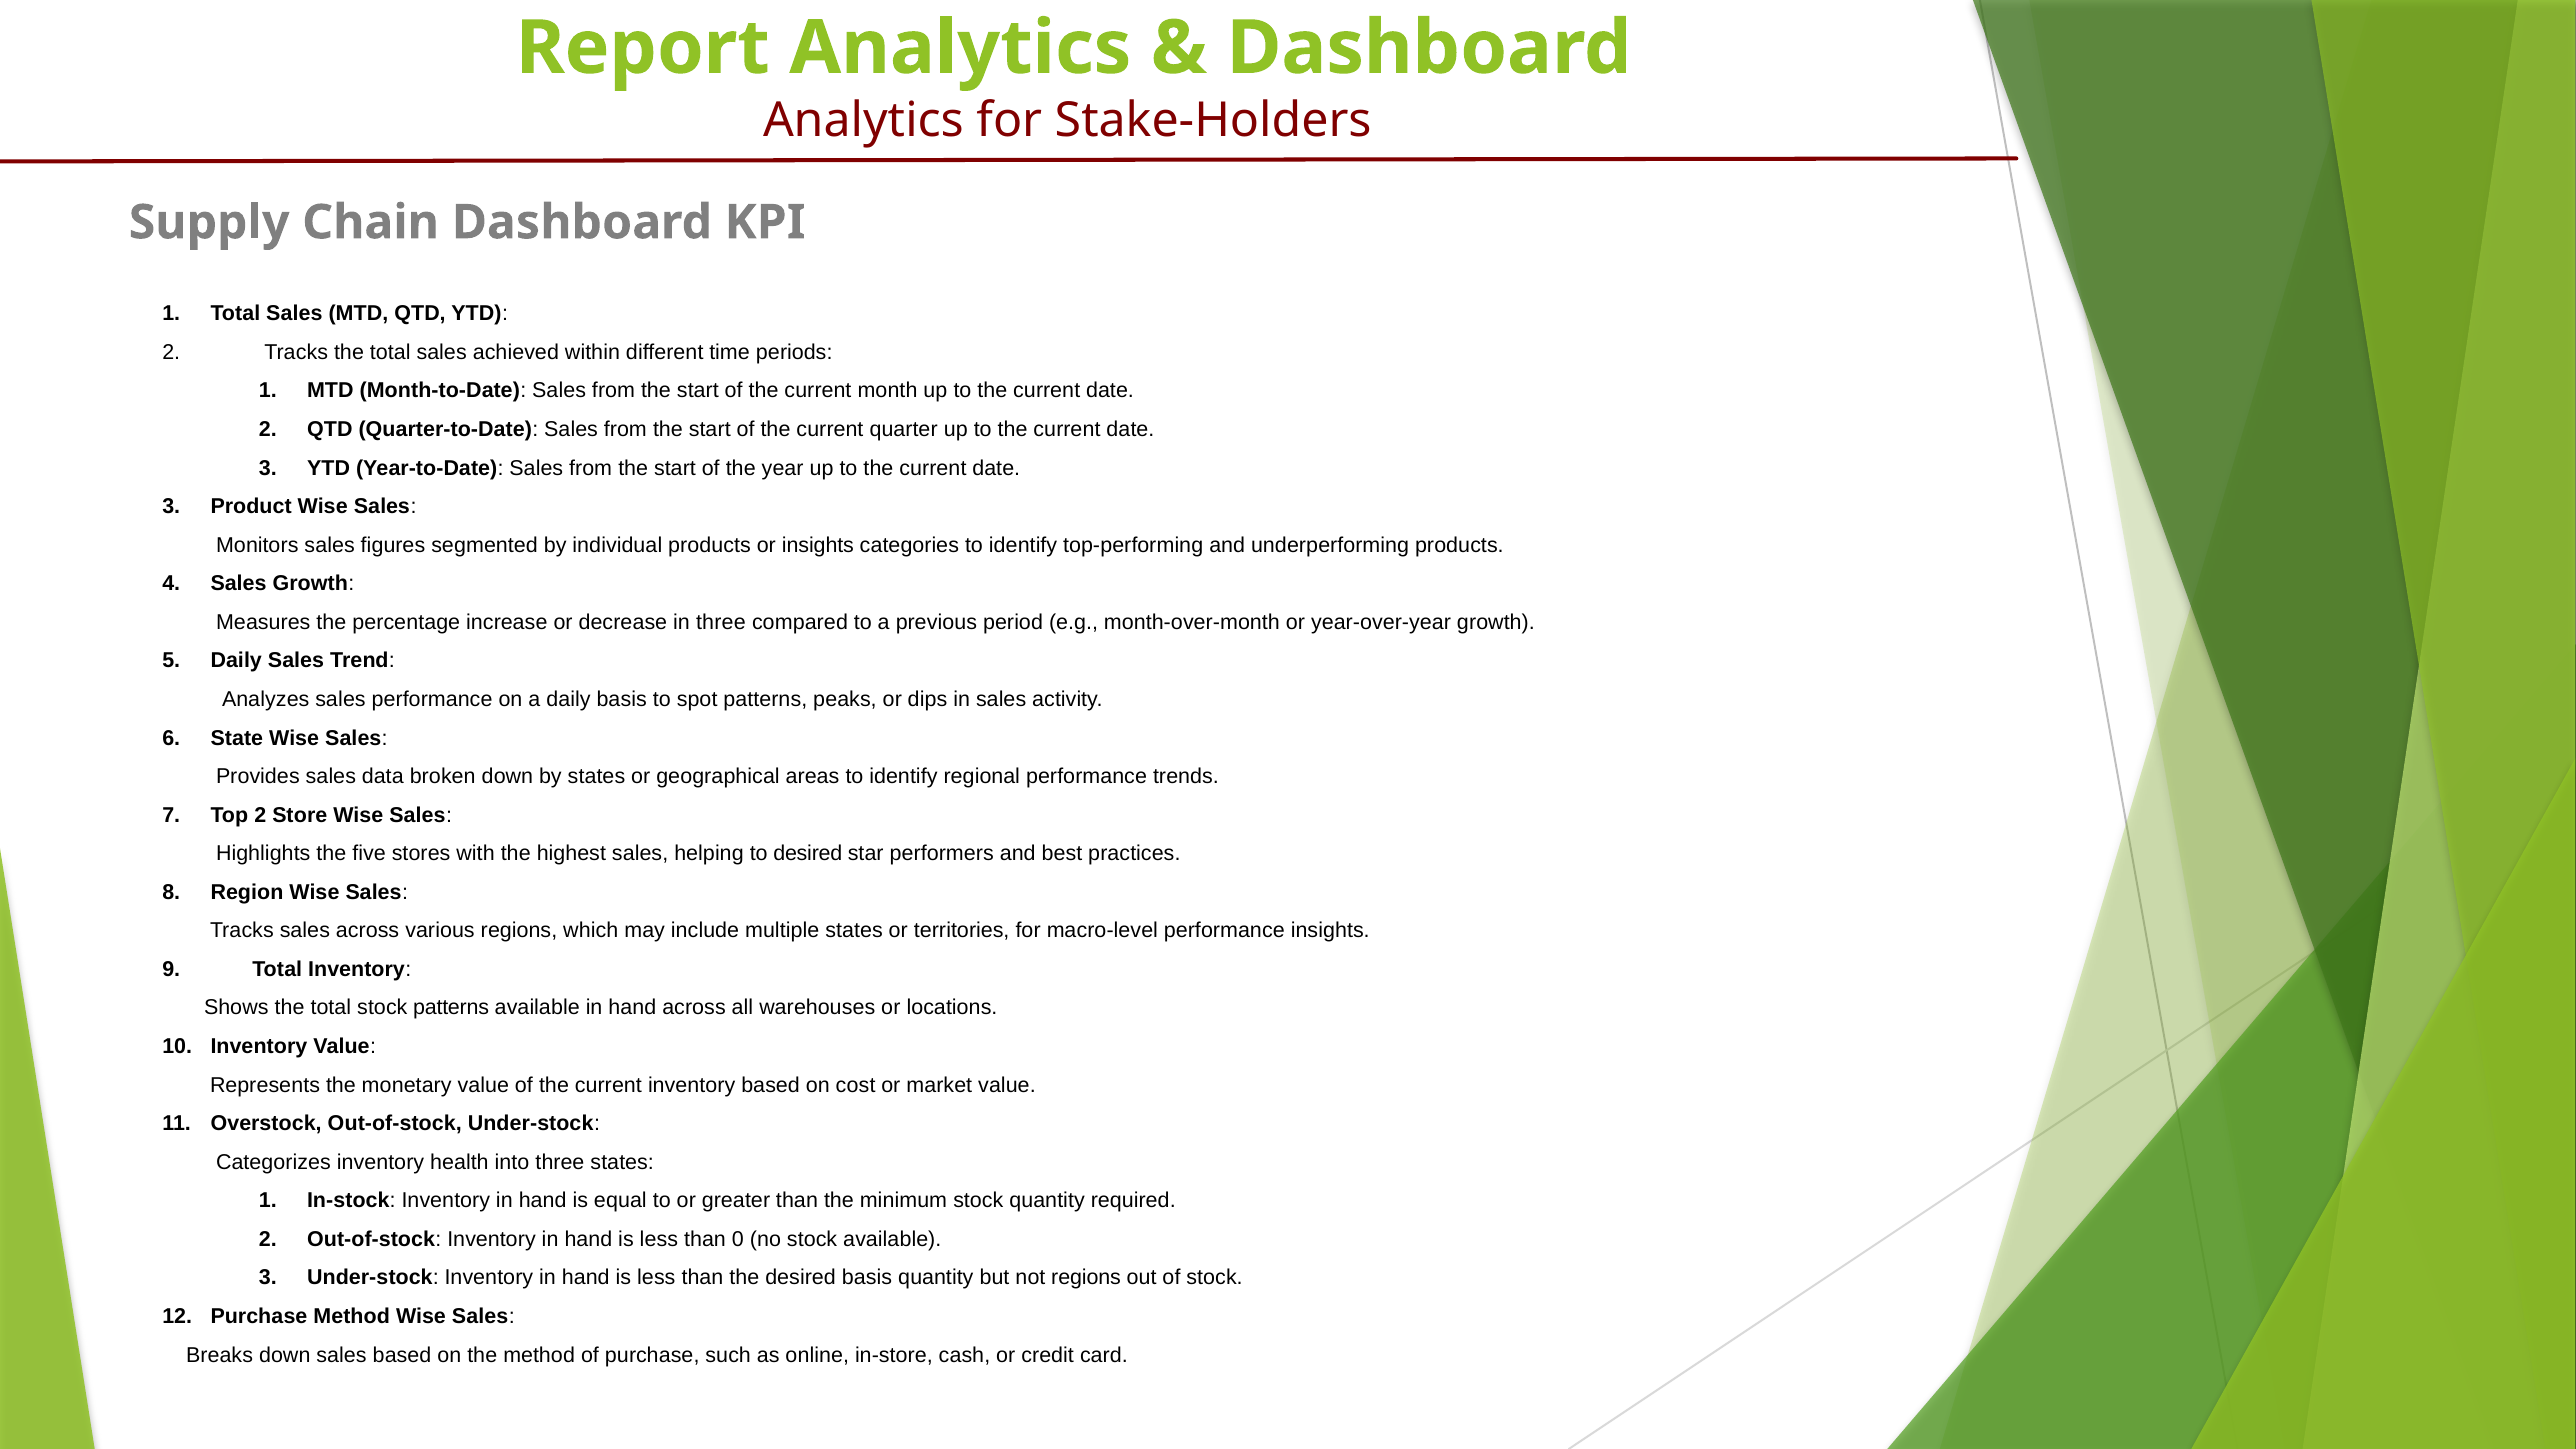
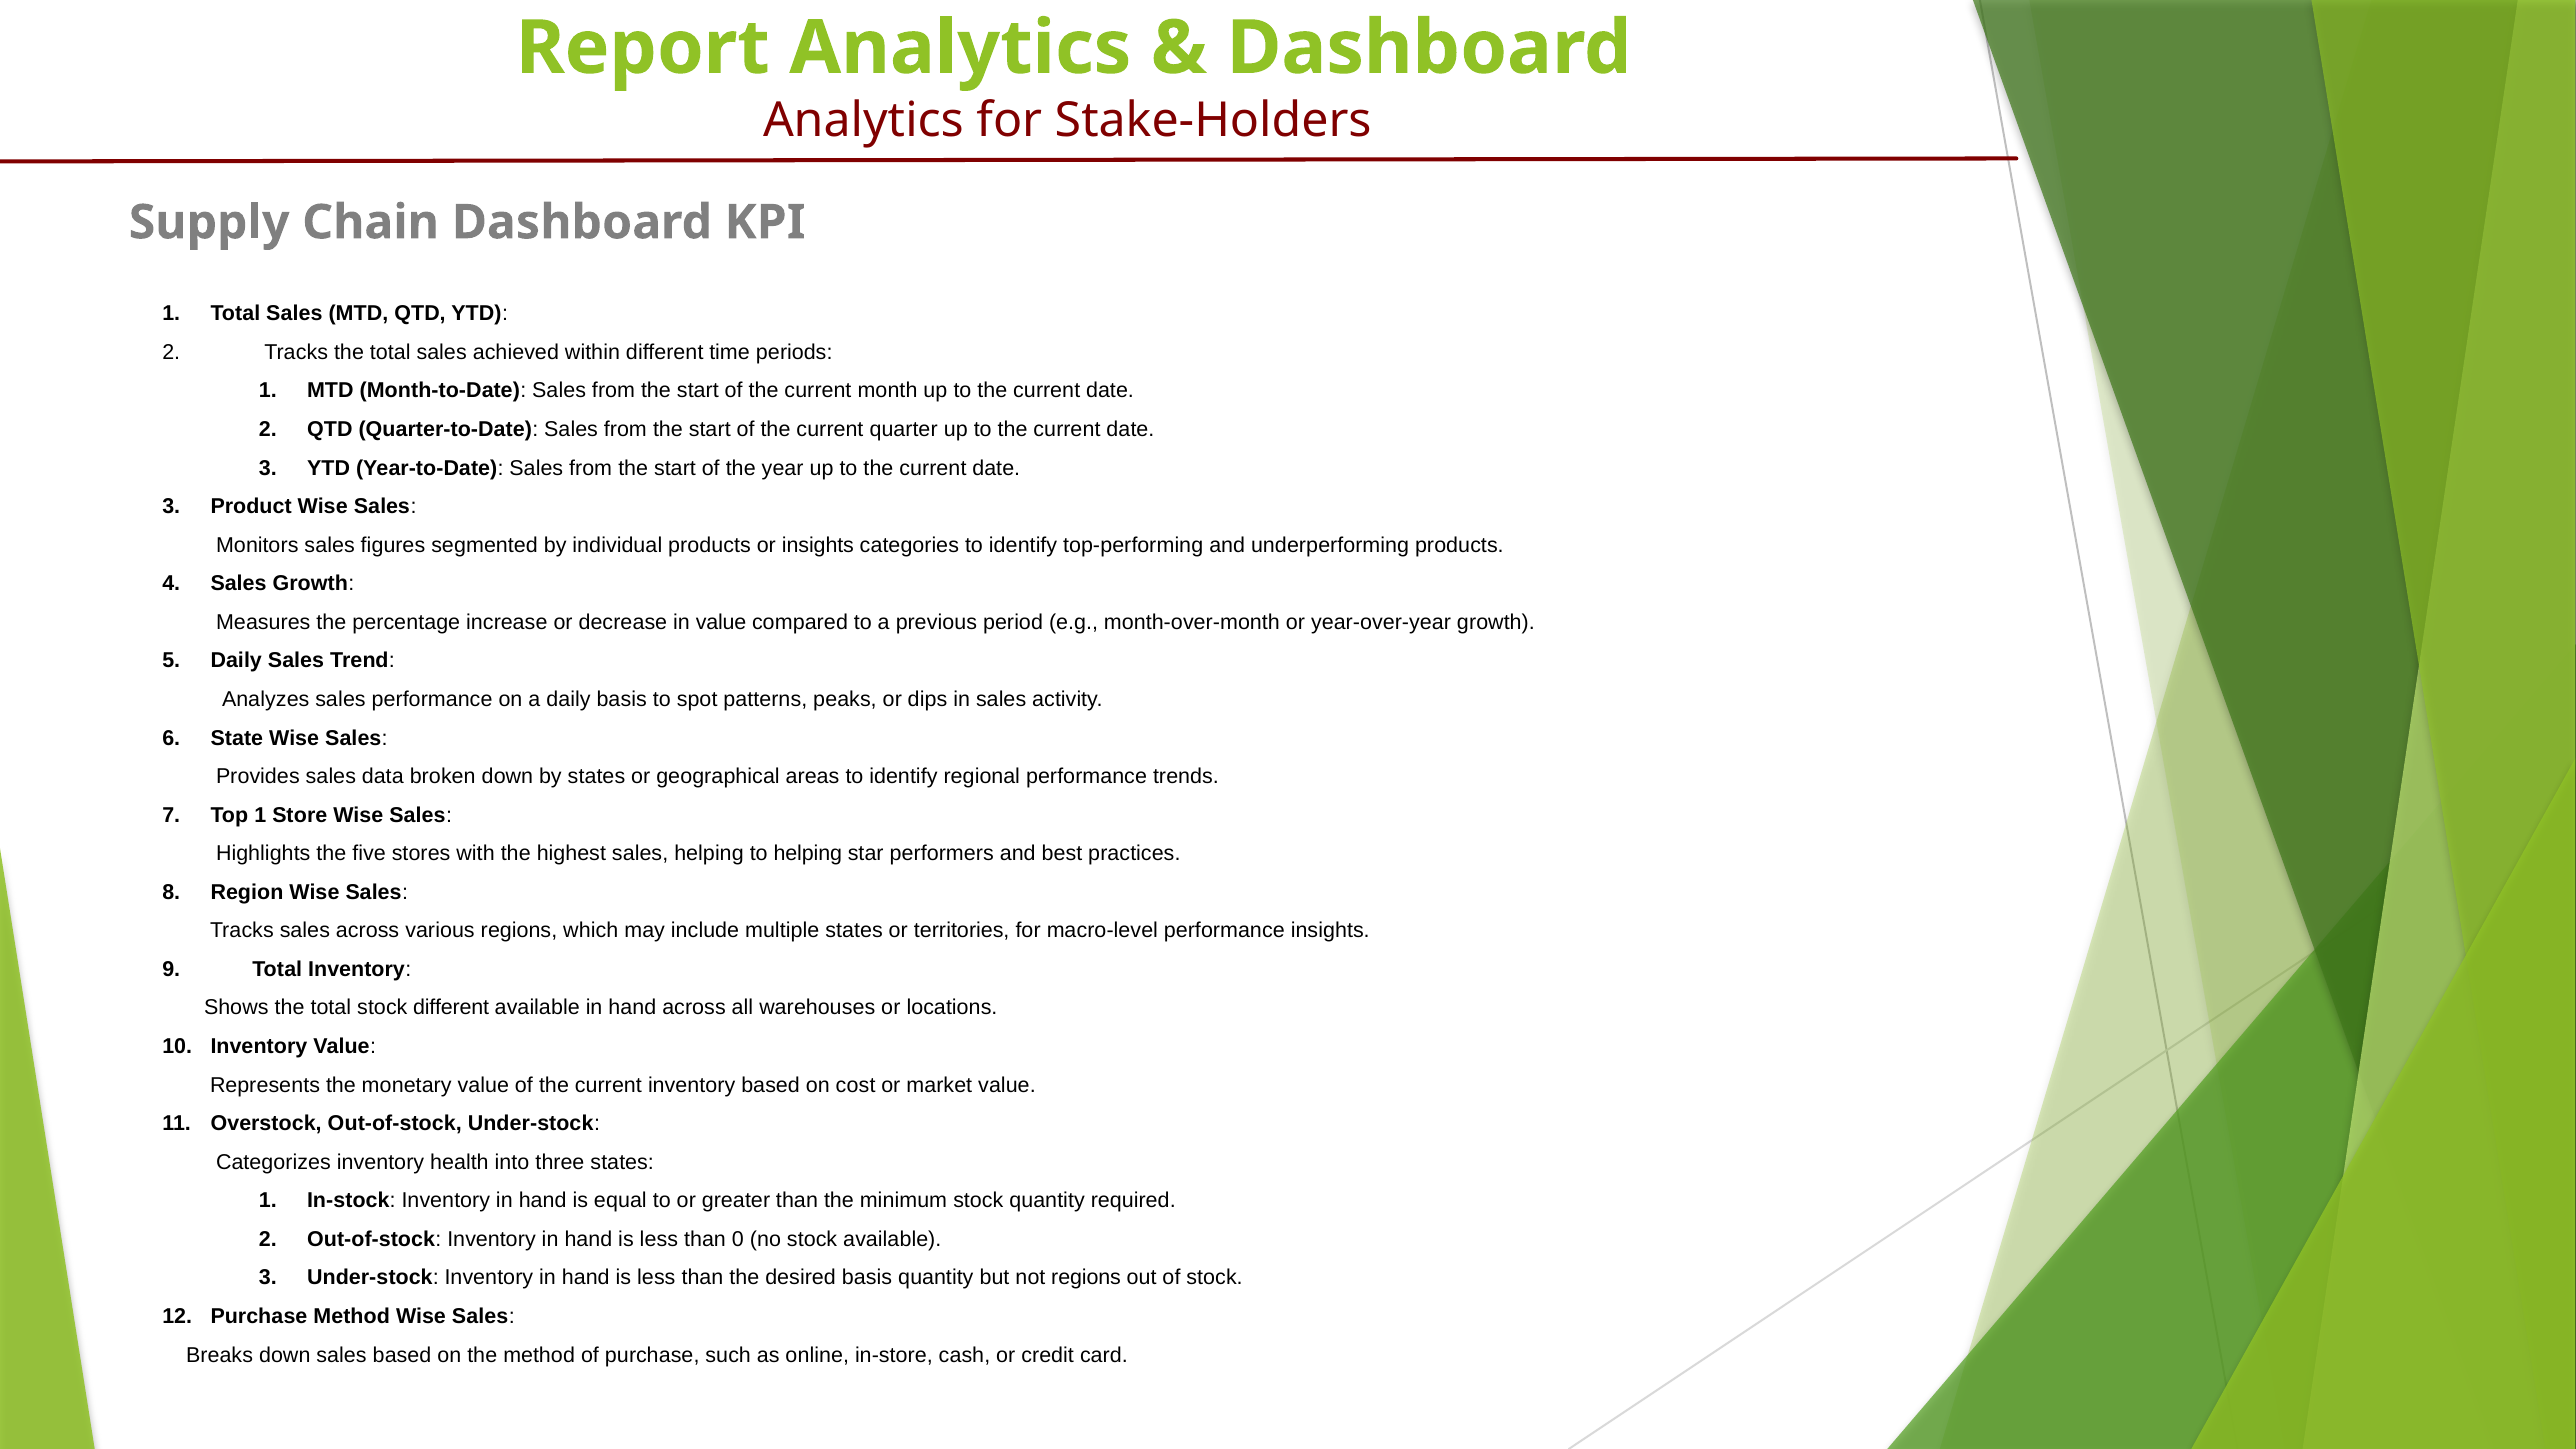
in three: three -> value
Top 2: 2 -> 1
to desired: desired -> helping
stock patterns: patterns -> different
